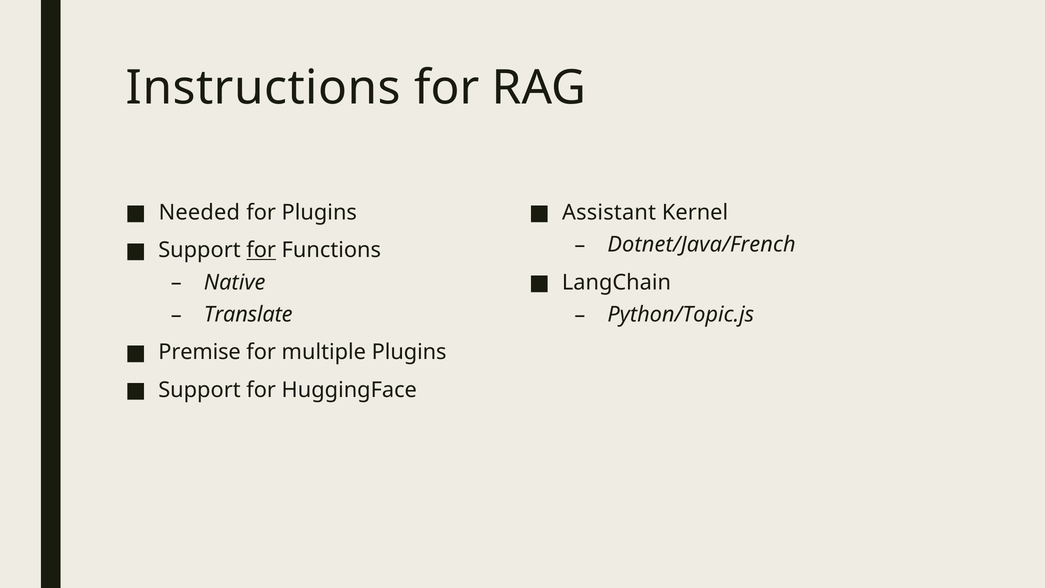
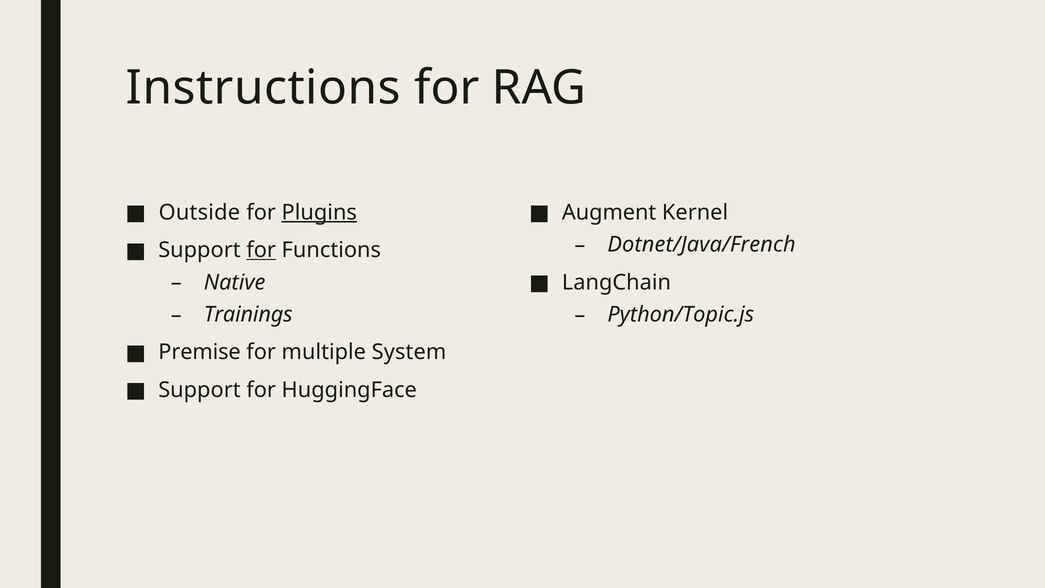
Needed: Needed -> Outside
Plugins at (319, 212) underline: none -> present
Assistant: Assistant -> Augment
Translate: Translate -> Trainings
multiple Plugins: Plugins -> System
